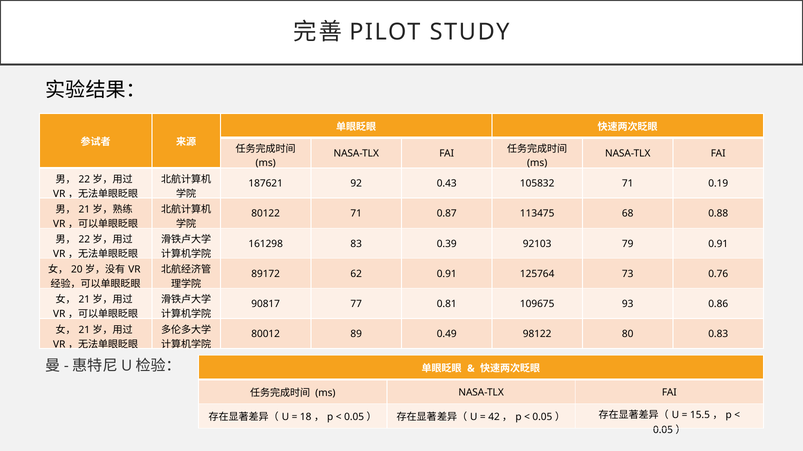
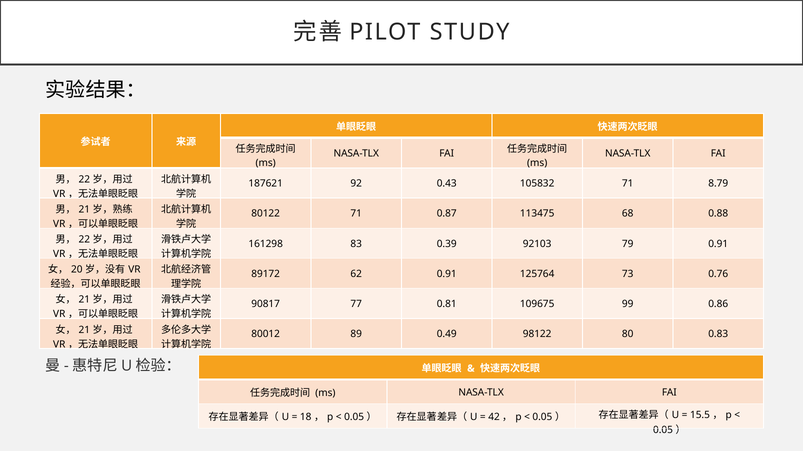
0.19: 0.19 -> 8.79
93: 93 -> 99
